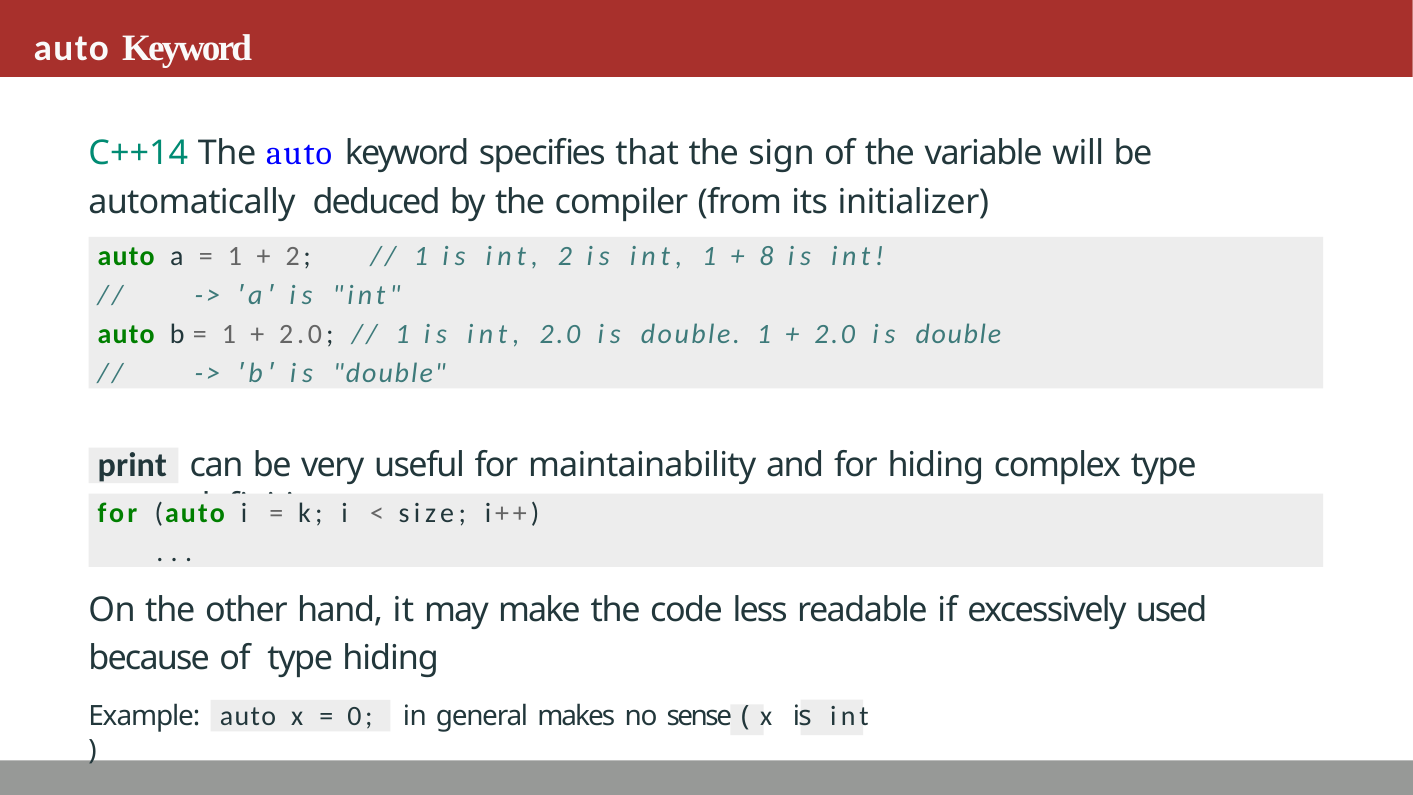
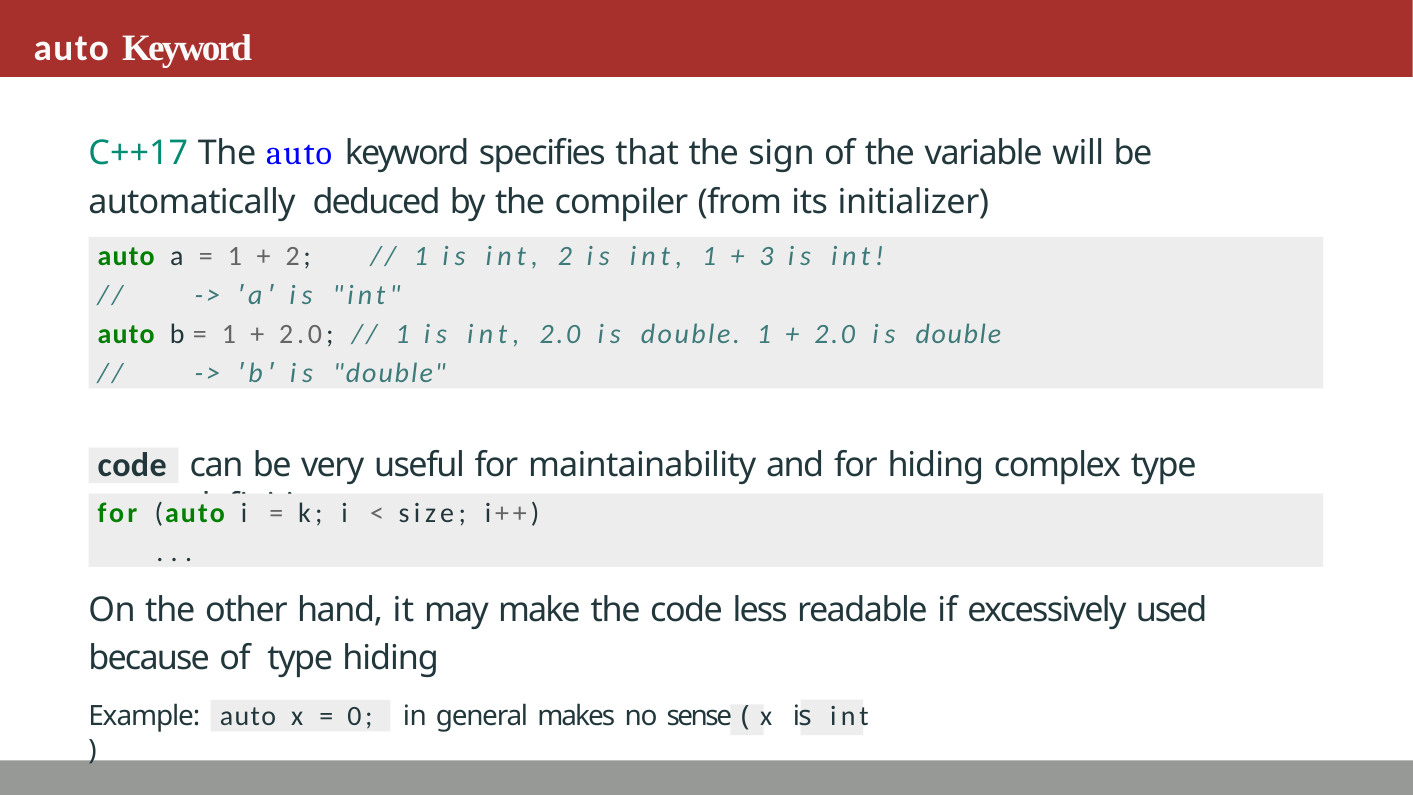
C++14: C++14 -> C++17
8: 8 -> 3
print at (132, 465): print -> code
